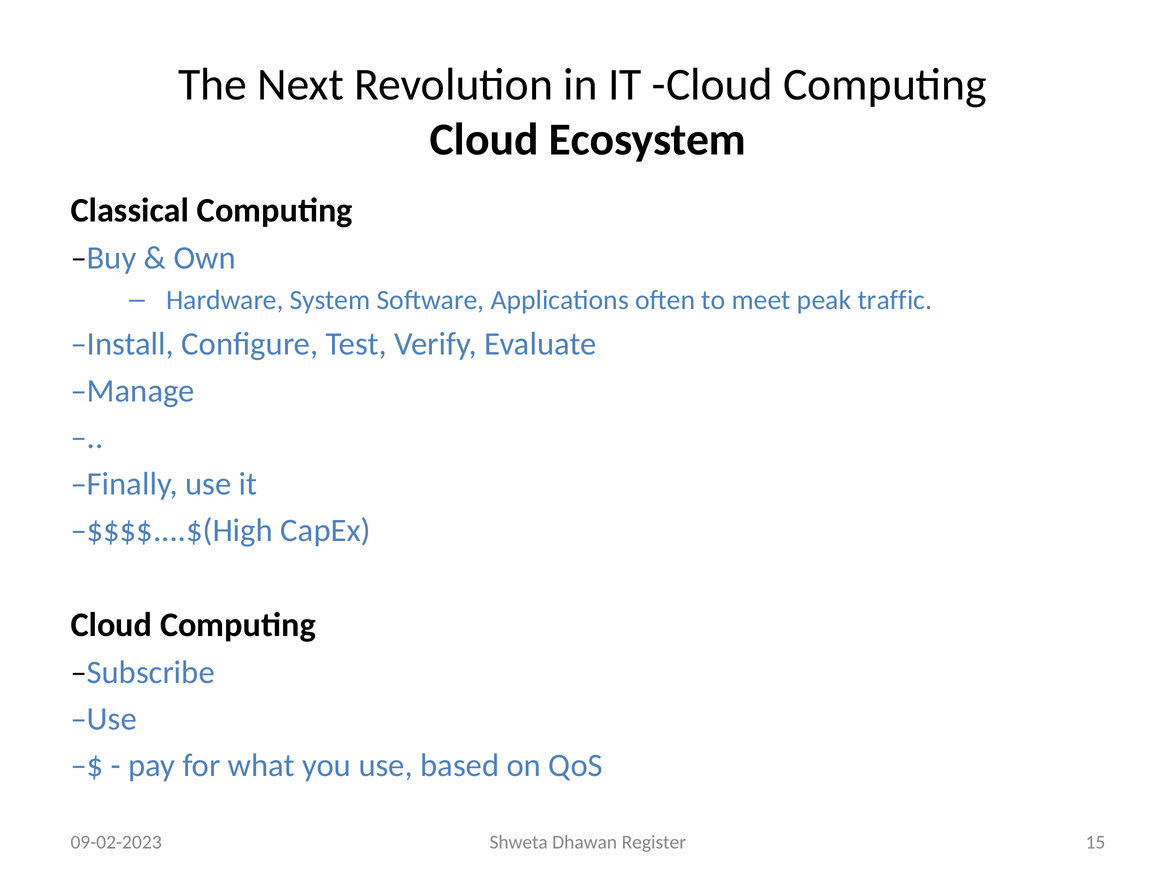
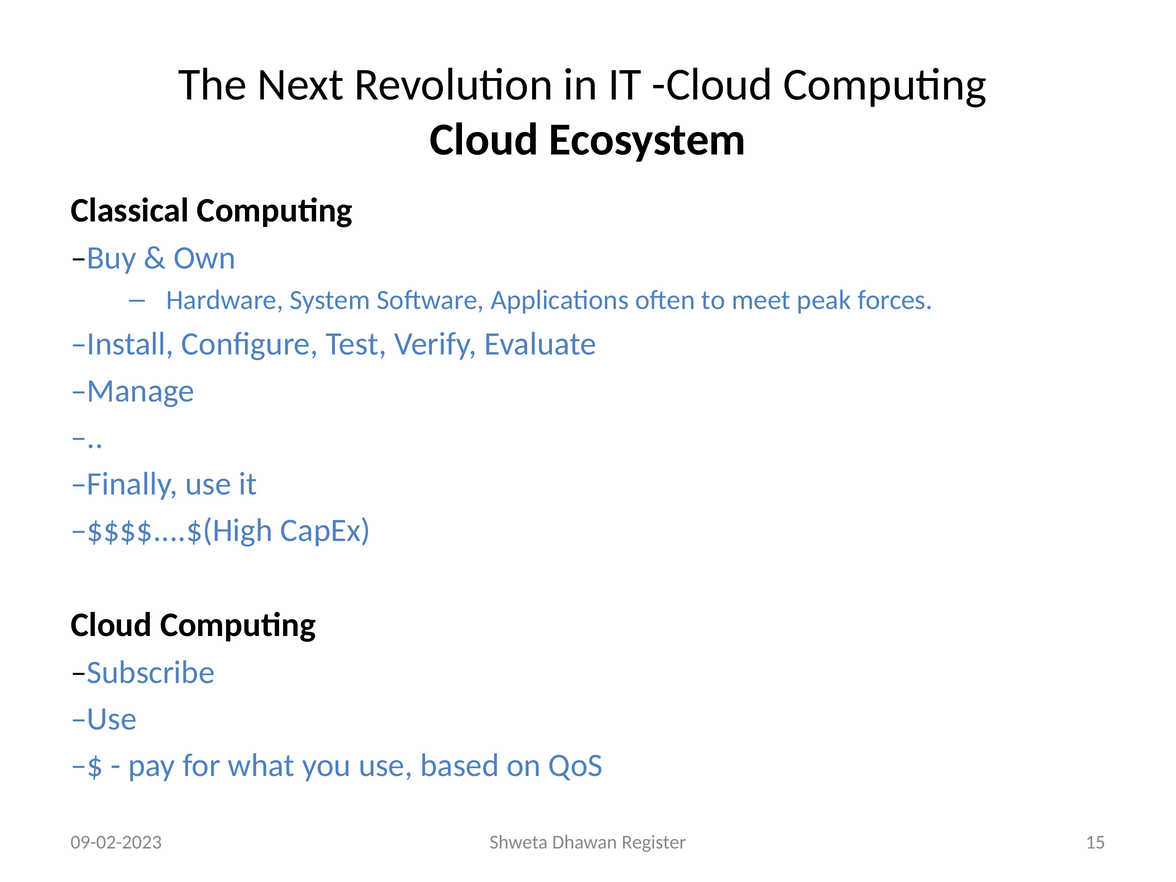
traffic: traffic -> forces
